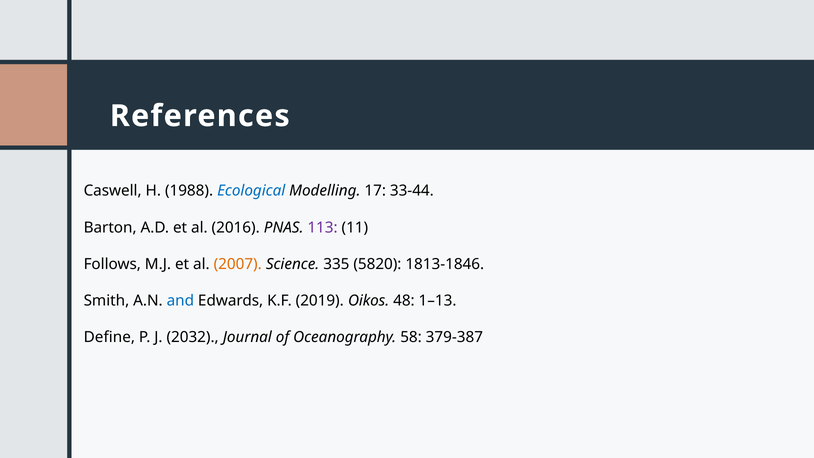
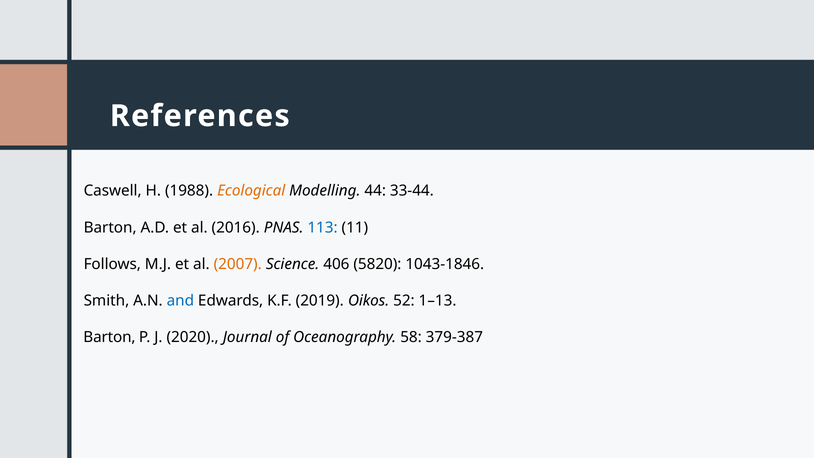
Ecological colour: blue -> orange
17: 17 -> 44
113 colour: purple -> blue
335: 335 -> 406
1813-1846: 1813-1846 -> 1043-1846
48: 48 -> 52
Define at (109, 337): Define -> Barton
2032: 2032 -> 2020
